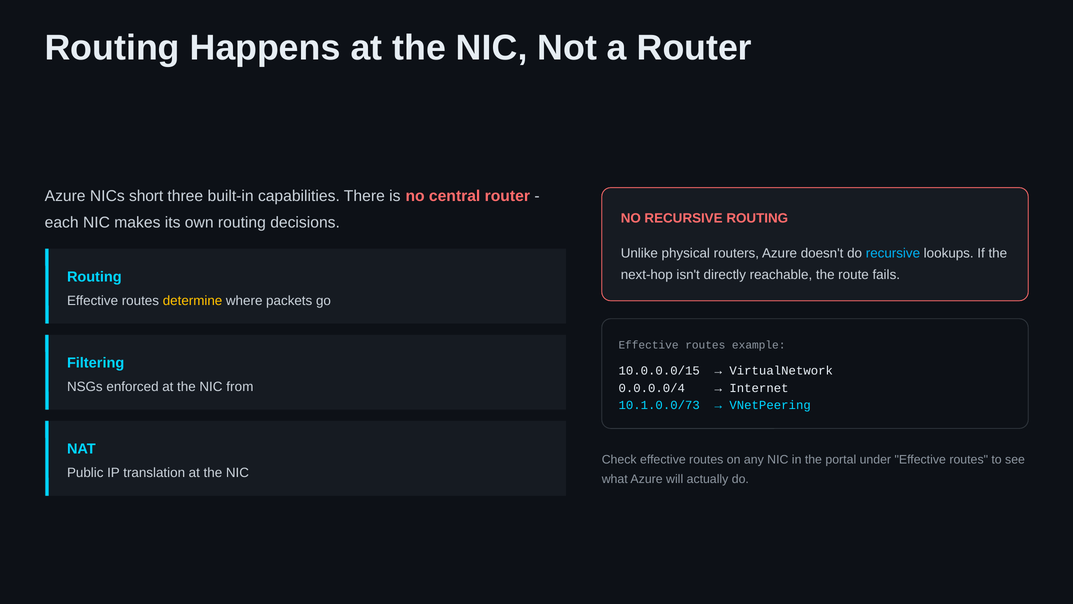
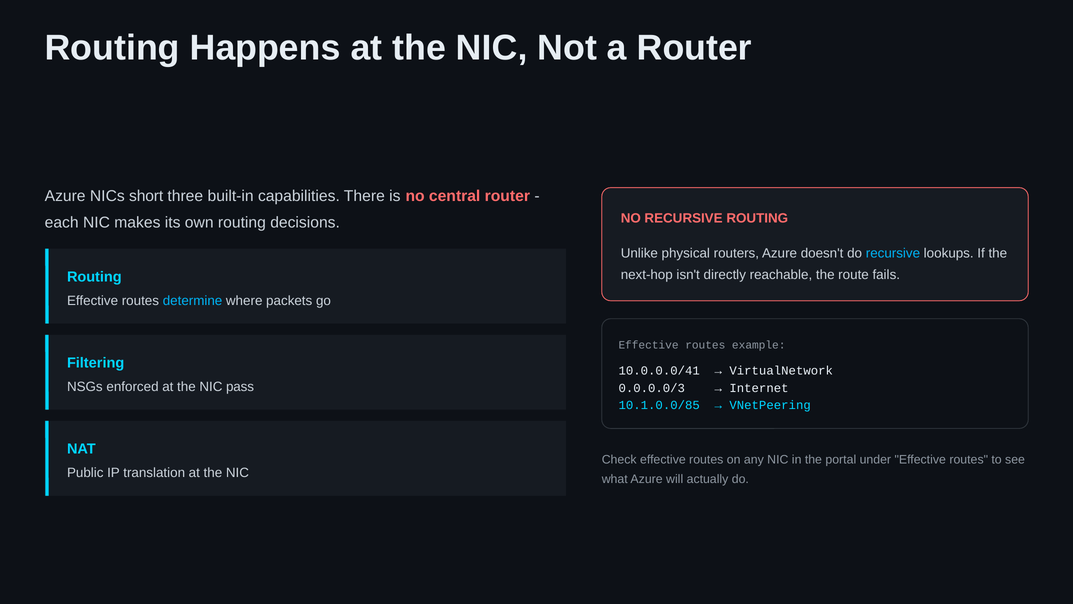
determine colour: yellow -> light blue
10.0.0.0/15: 10.0.0.0/15 -> 10.0.0.0/41
from: from -> pass
0.0.0.0/4: 0.0.0.0/4 -> 0.0.0.0/3
10.1.0.0/73: 10.1.0.0/73 -> 10.1.0.0/85
